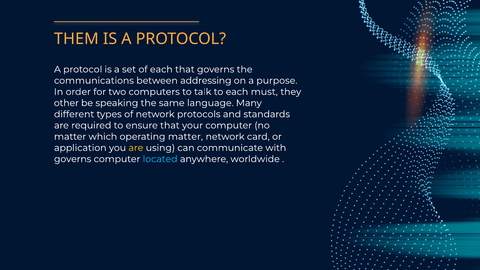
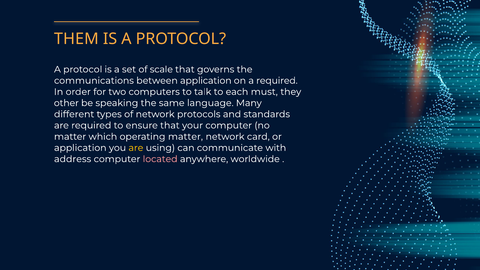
of each: each -> scale
between addressing: addressing -> application
a purpose: purpose -> required
governs at (73, 159): governs -> address
located colour: light blue -> pink
